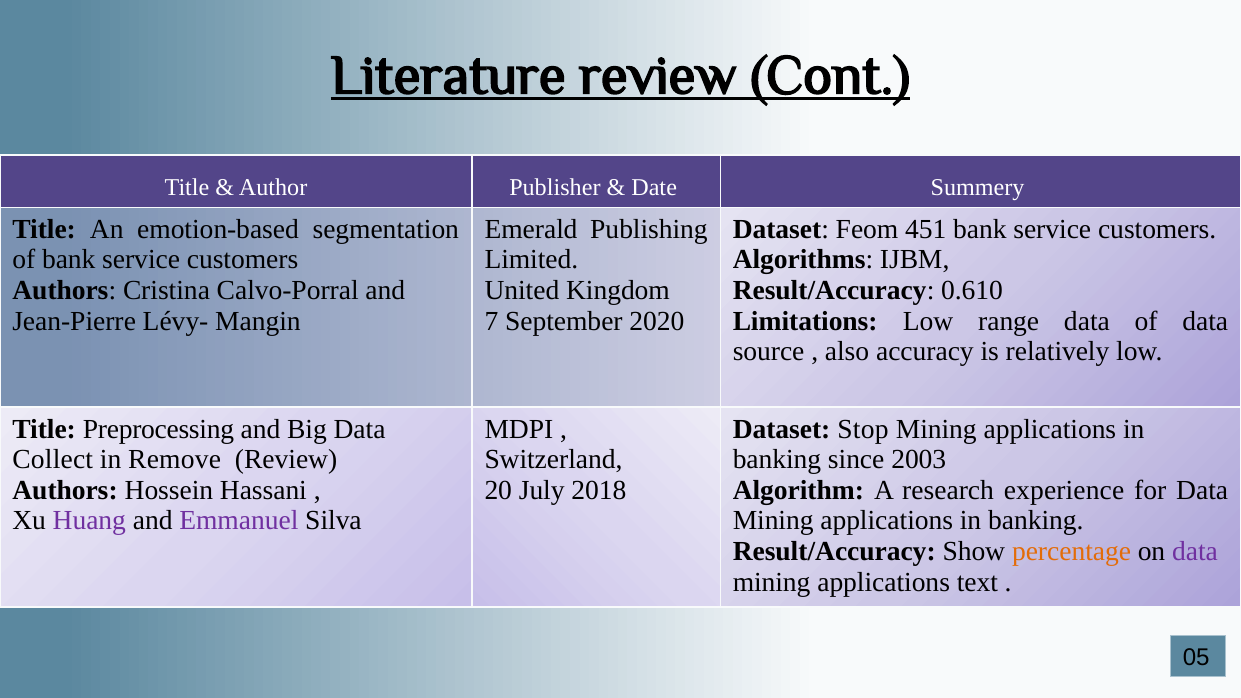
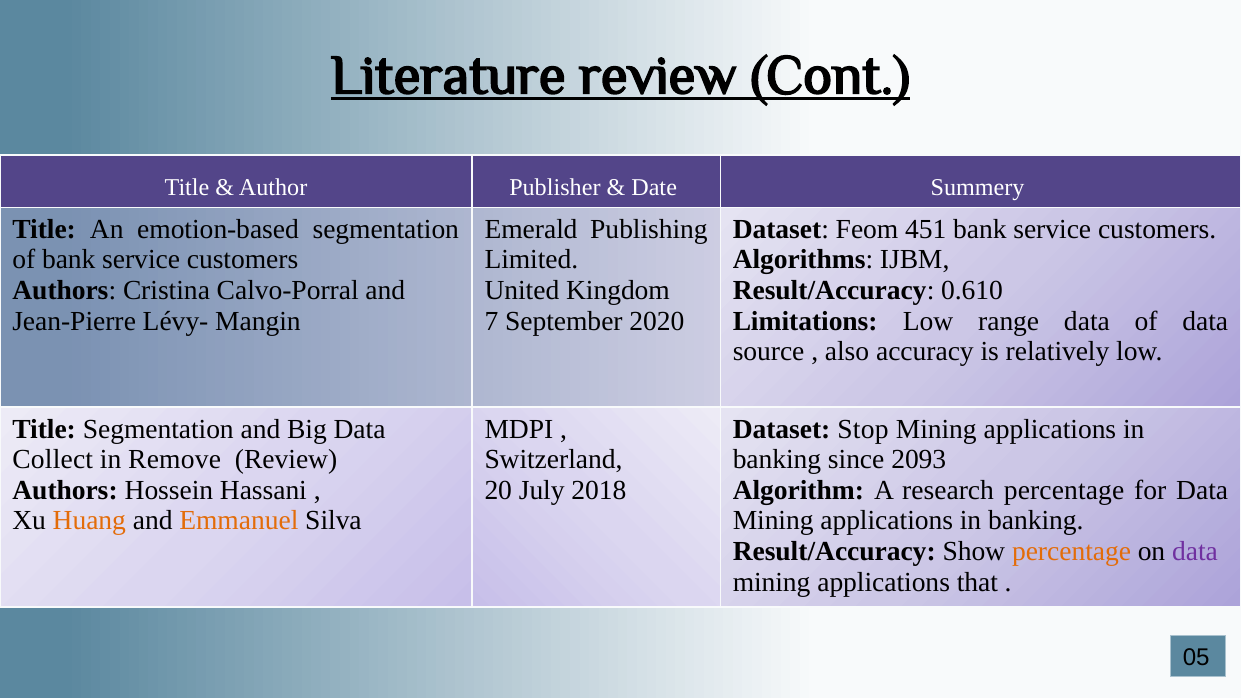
Title Preprocessing: Preprocessing -> Segmentation
2003: 2003 -> 2093
research experience: experience -> percentage
Huang colour: purple -> orange
Emmanuel colour: purple -> orange
text: text -> that
